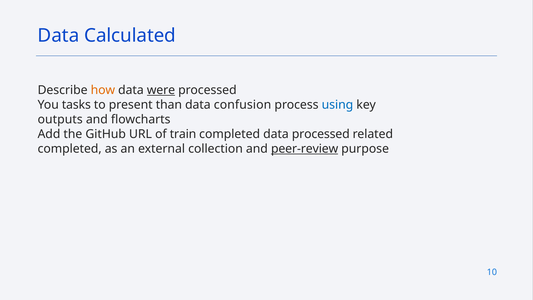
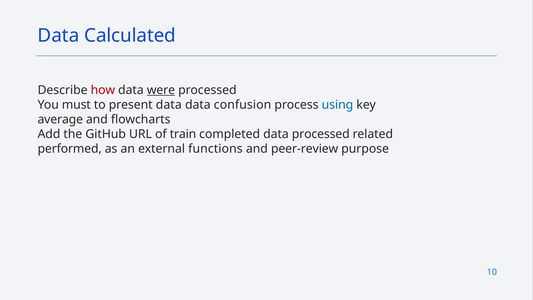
how colour: orange -> red
tasks: tasks -> must
present than: than -> data
outputs: outputs -> average
completed at (70, 149): completed -> performed
collection: collection -> functions
peer-review underline: present -> none
